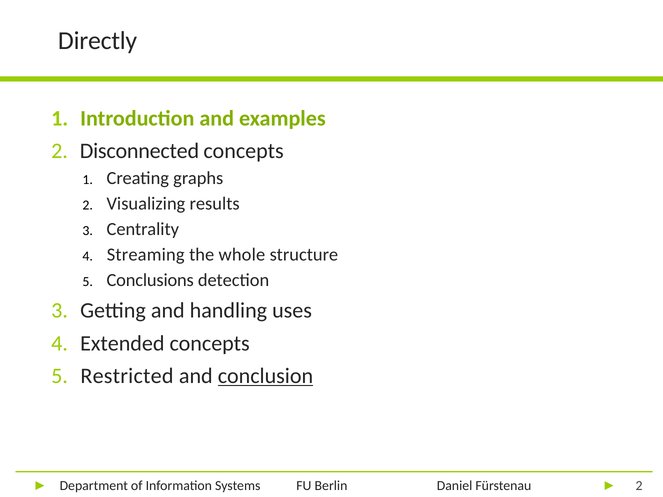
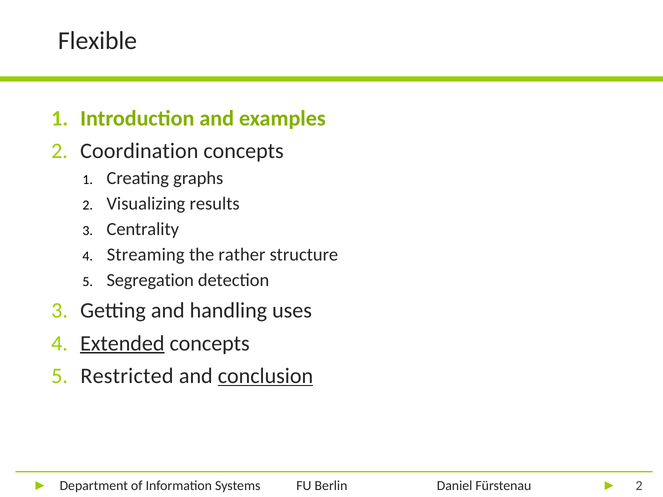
Directly: Directly -> Flexible
Disconnected: Disconnected -> Coordination
whole: whole -> rather
Conclusions: Conclusions -> Segregation
Extended underline: none -> present
